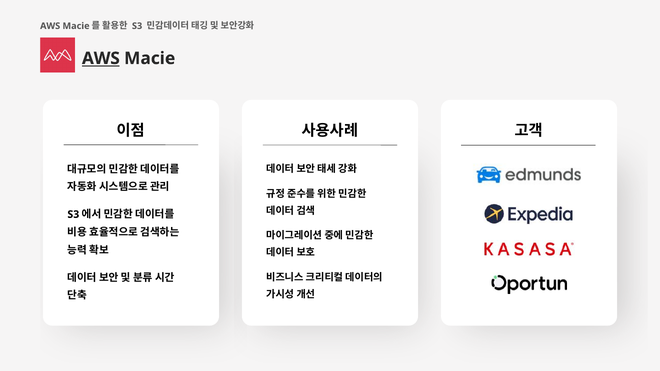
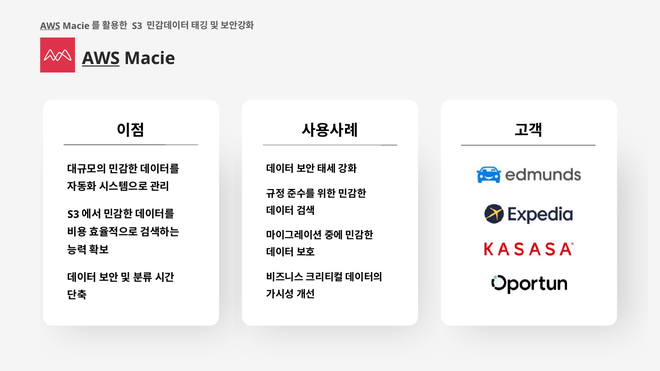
AWS at (50, 26) underline: none -> present
